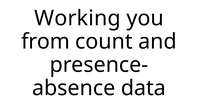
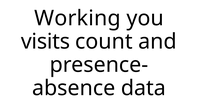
from: from -> visits
